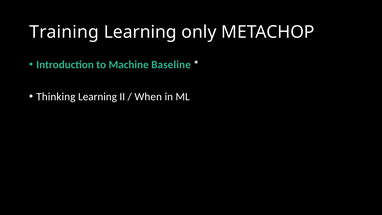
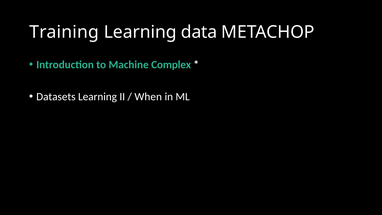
only: only -> data
Baseline: Baseline -> Complex
Thinking: Thinking -> Datasets
